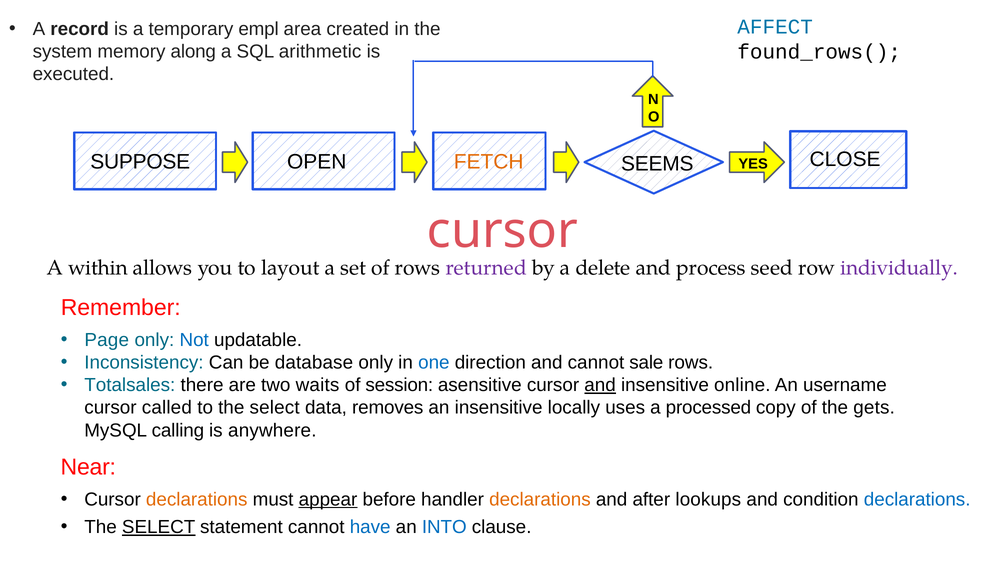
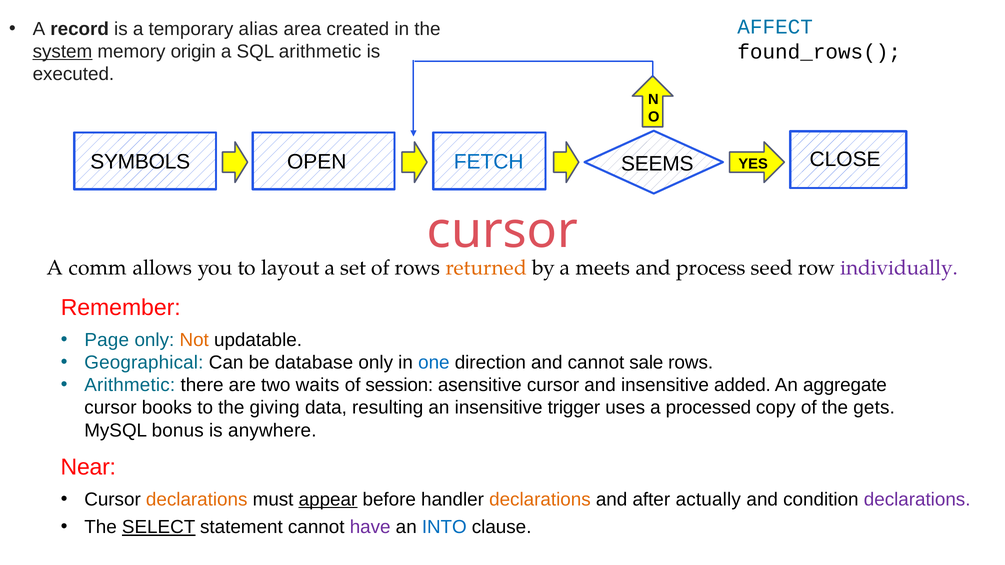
empl: empl -> alias
system underline: none -> present
along: along -> origin
SUPPOSE: SUPPOSE -> SYMBOLS
FETCH colour: orange -> blue
within: within -> comm
returned colour: purple -> orange
delete: delete -> meets
Not colour: blue -> orange
Inconsistency: Inconsistency -> Geographical
Totalsales at (130, 385): Totalsales -> Arithmetic
and at (600, 385) underline: present -> none
online: online -> added
username: username -> aggregate
called: called -> books
to the select: select -> giving
removes: removes -> resulting
locally: locally -> trigger
calling: calling -> bonus
lookups: lookups -> actually
declarations at (917, 500) colour: blue -> purple
have colour: blue -> purple
